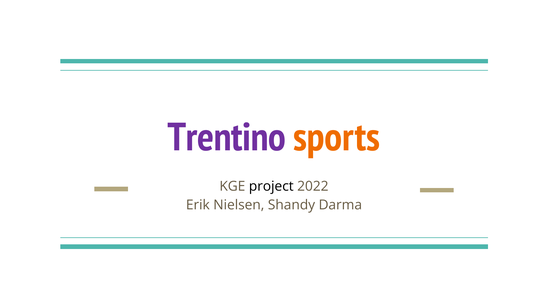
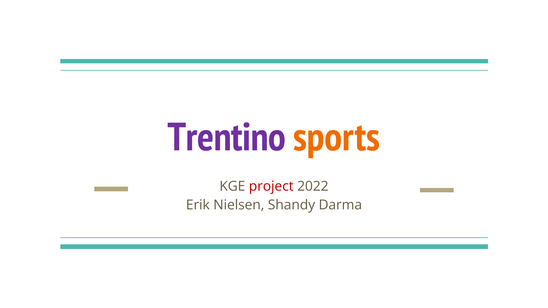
project colour: black -> red
